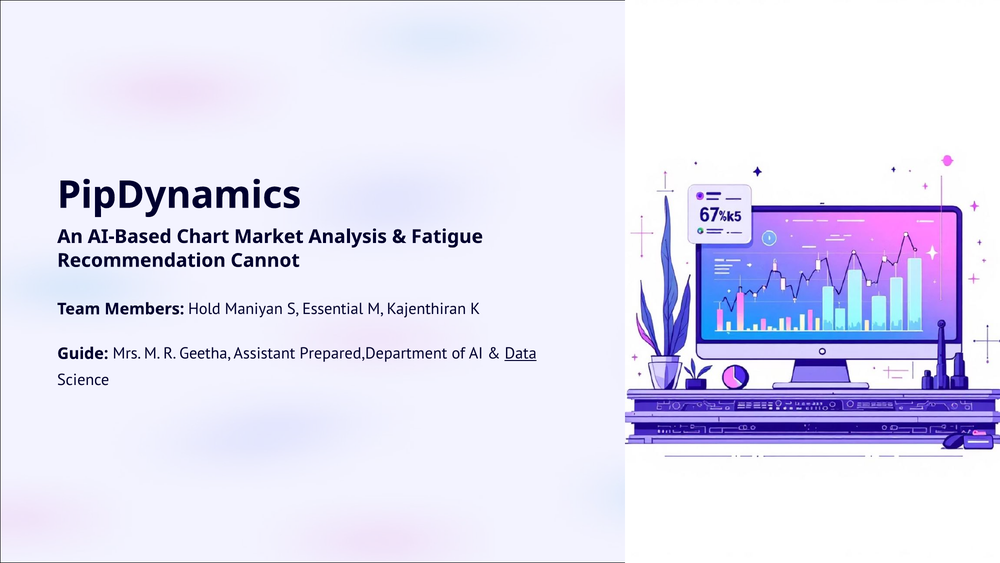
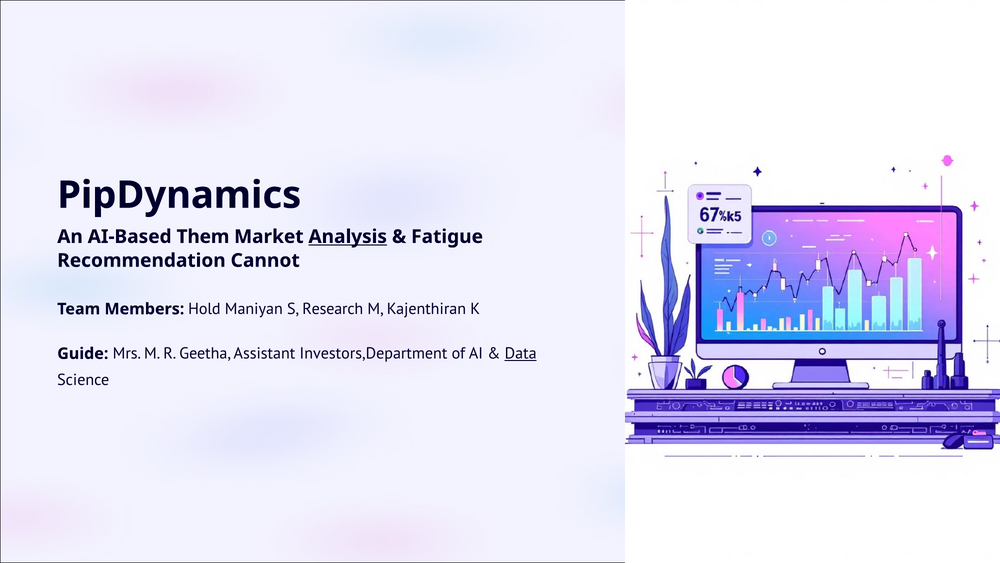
Chart: Chart -> Them
Analysis underline: none -> present
Essential: Essential -> Research
Prepared,Department: Prepared,Department -> Investors,Department
